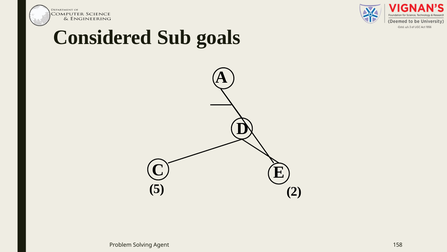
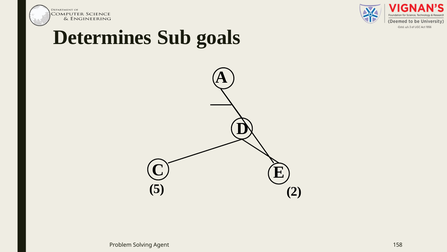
Considered: Considered -> Determines
